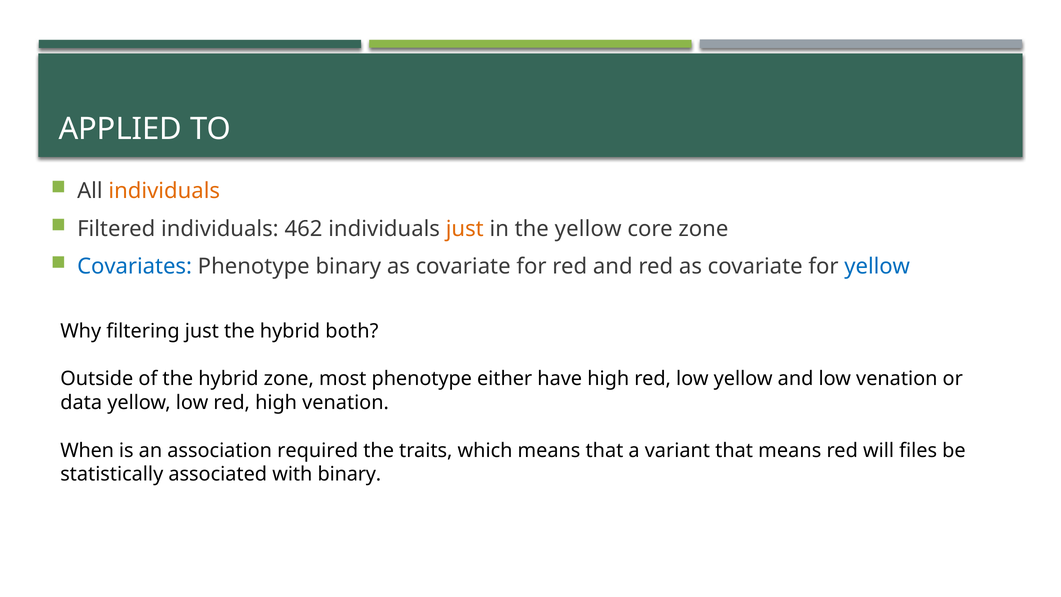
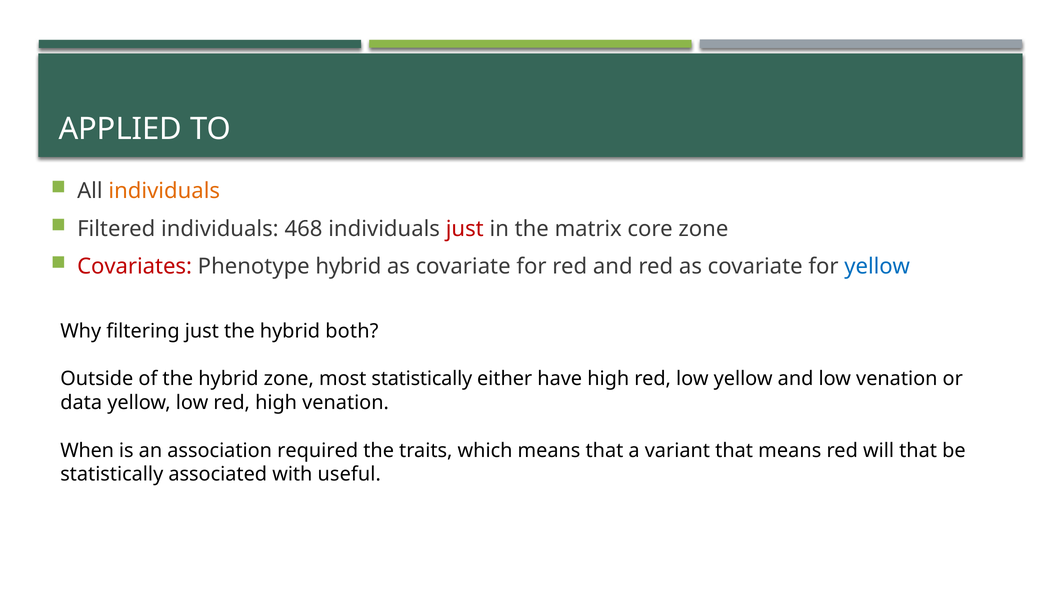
462: 462 -> 468
just at (465, 229) colour: orange -> red
the yellow: yellow -> matrix
Covariates colour: blue -> red
Phenotype binary: binary -> hybrid
most phenotype: phenotype -> statistically
will files: files -> that
with binary: binary -> useful
